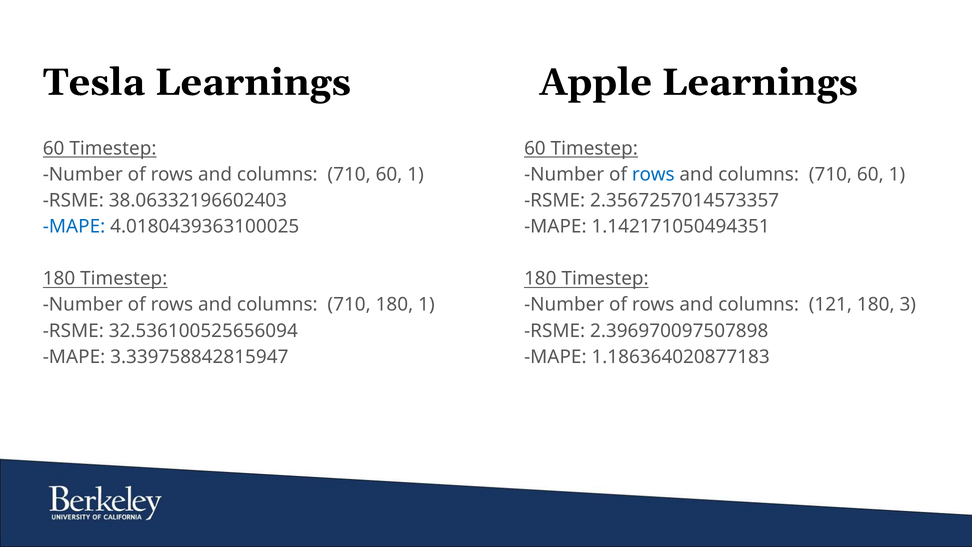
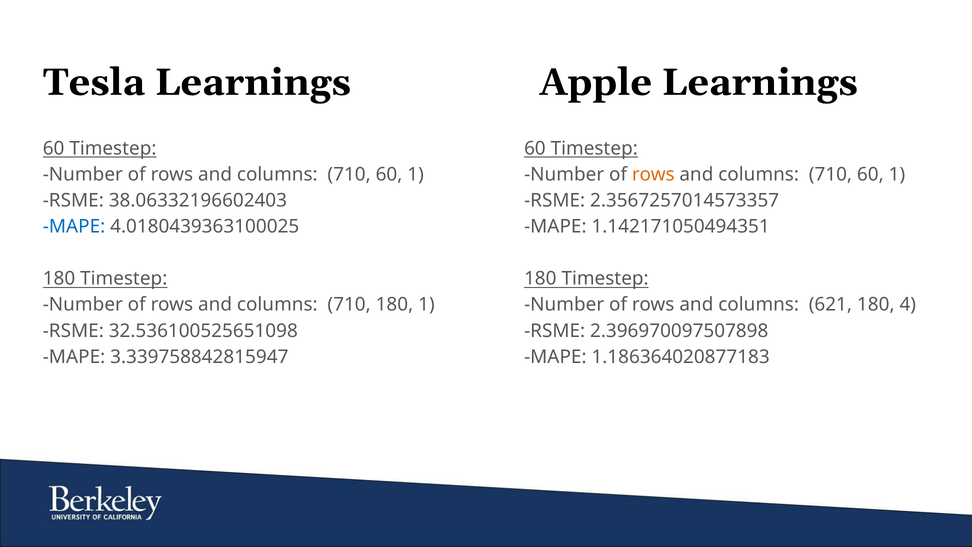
rows at (653, 174) colour: blue -> orange
121: 121 -> 621
3: 3 -> 4
32.536100525656094: 32.536100525656094 -> 32.536100525651098
